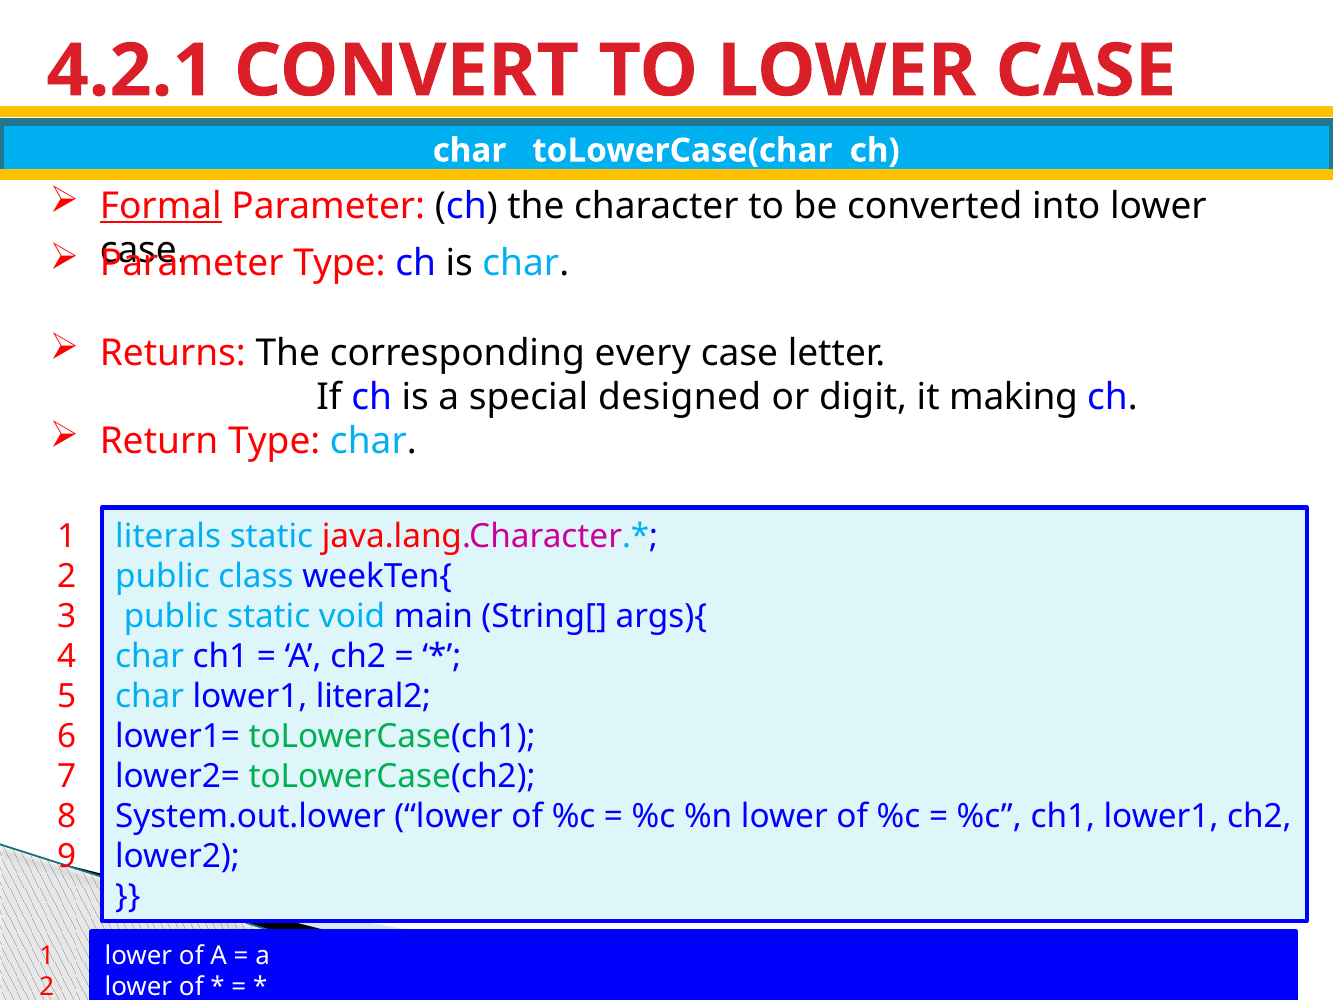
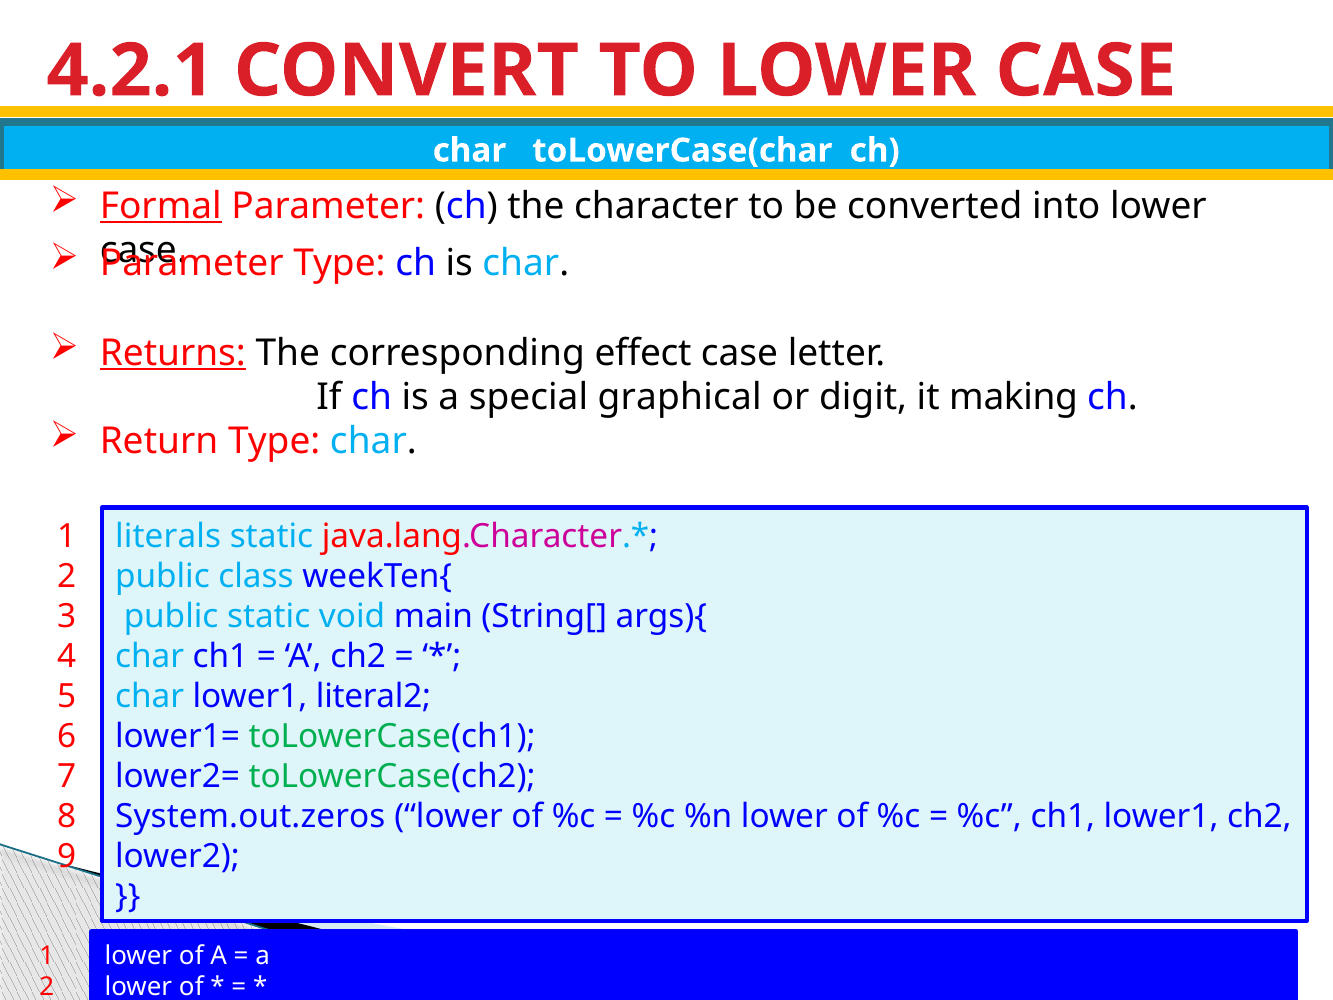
Returns underline: none -> present
every: every -> effect
designed: designed -> graphical
System.out.lower: System.out.lower -> System.out.zeros
